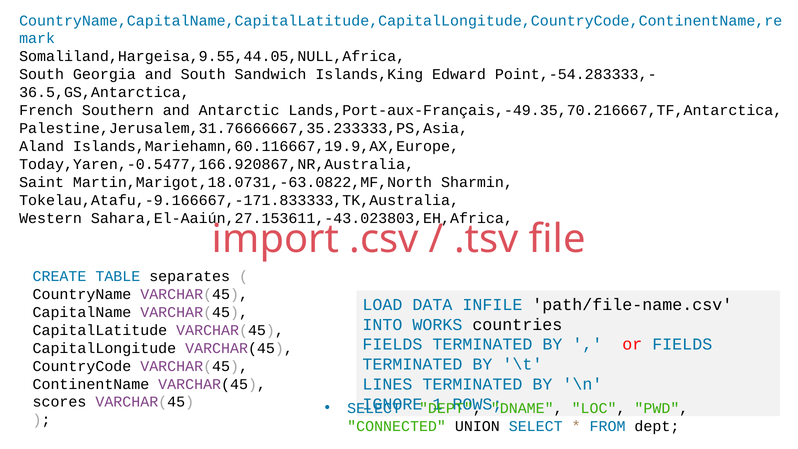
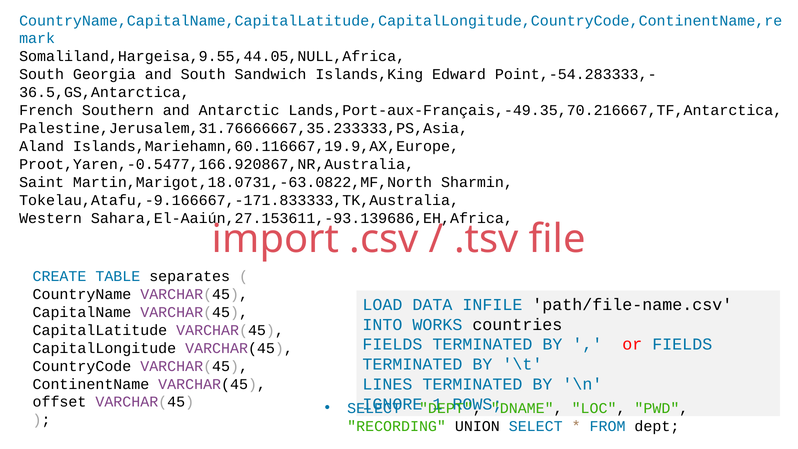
Today,Yaren,-0.5477,166.920867,NR,Australia: Today,Yaren,-0.5477,166.920867,NR,Australia -> Proot,Yaren,-0.5477,166.920867,NR,Australia
Sahara,El-Aaiún,27.153611,-43.023803,EH,Africa: Sahara,El-Aaiún,27.153611,-43.023803,EH,Africa -> Sahara,El-Aaiún,27.153611,-93.139686,EH,Africa
scores: scores -> offset
CONNECTED: CONNECTED -> RECORDING
